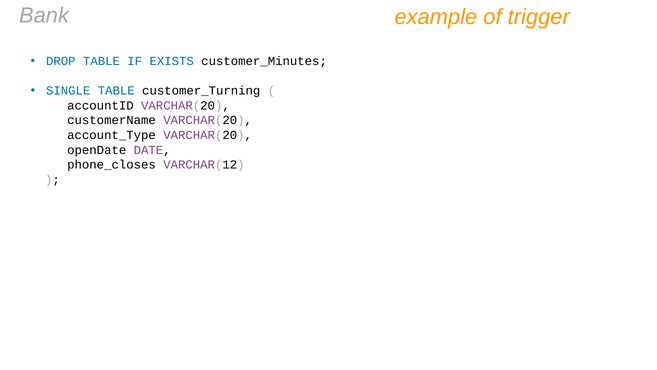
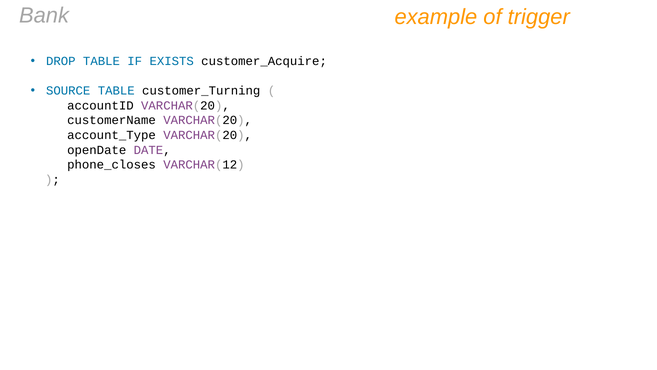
customer_Minutes: customer_Minutes -> customer_Acquire
SINGLE: SINGLE -> SOURCE
